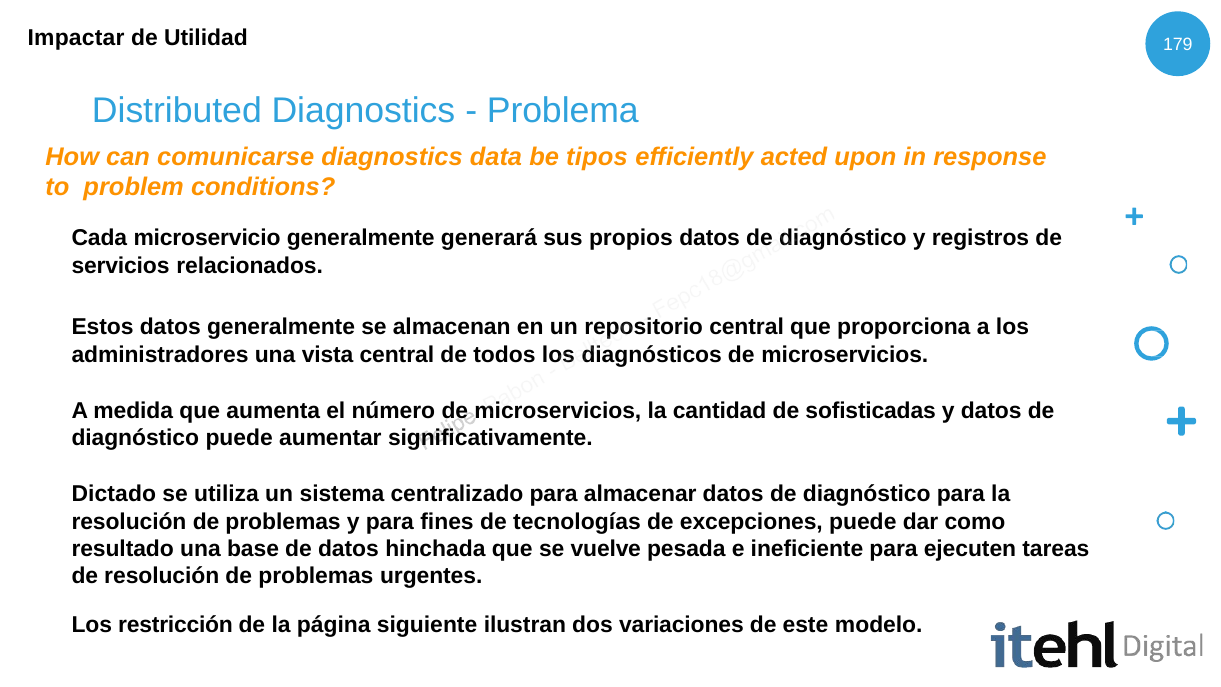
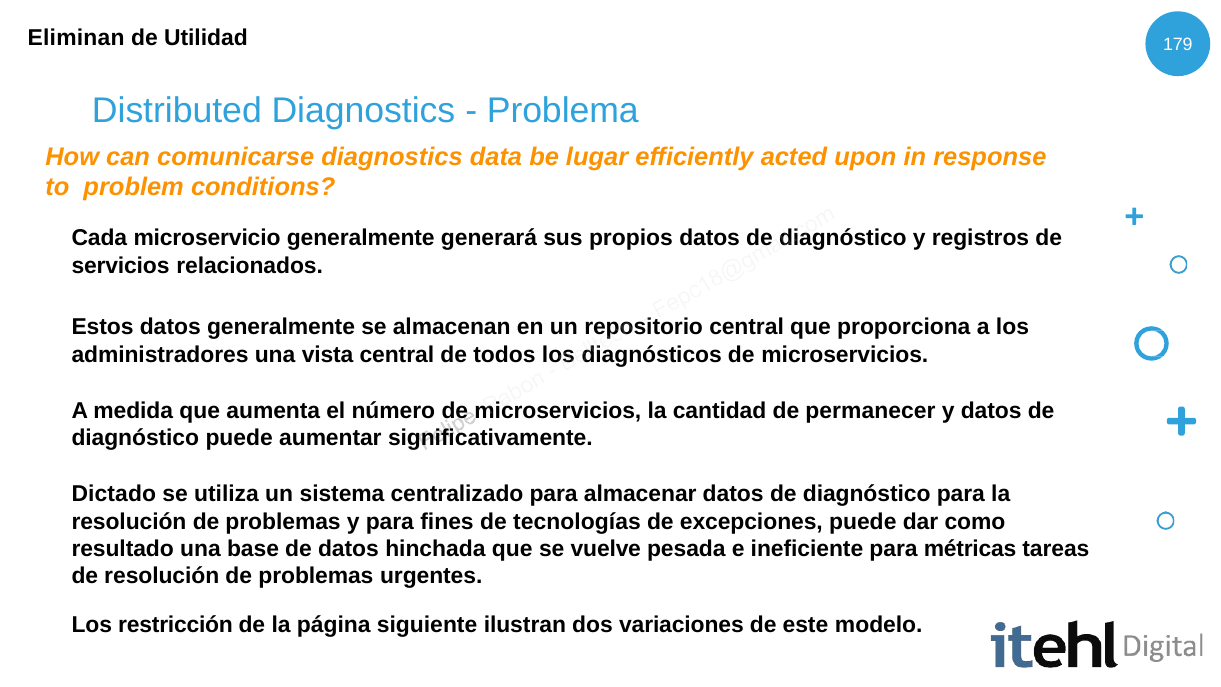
Impactar: Impactar -> Eliminan
tipos: tipos -> lugar
sofisticadas: sofisticadas -> permanecer
ejecuten: ejecuten -> métricas
